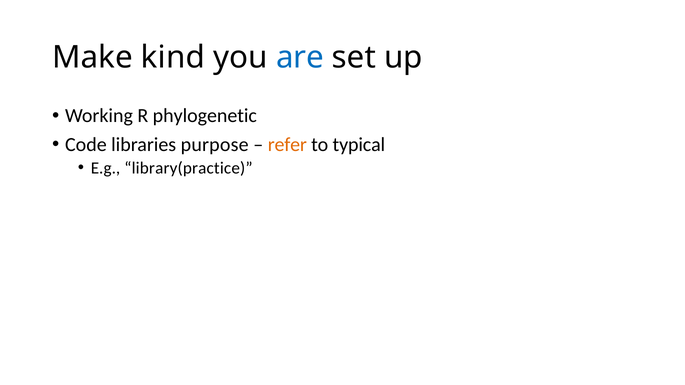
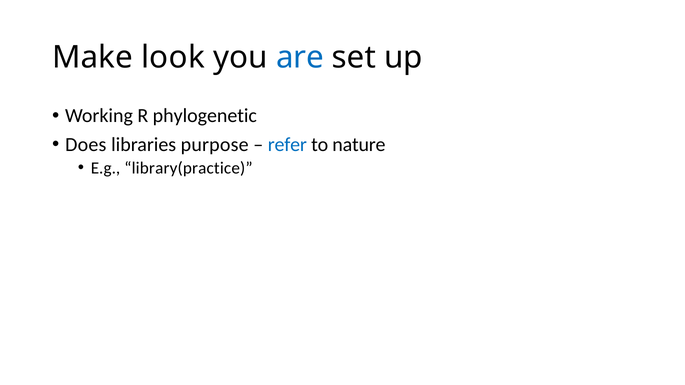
kind: kind -> look
Code: Code -> Does
refer colour: orange -> blue
typical: typical -> nature
